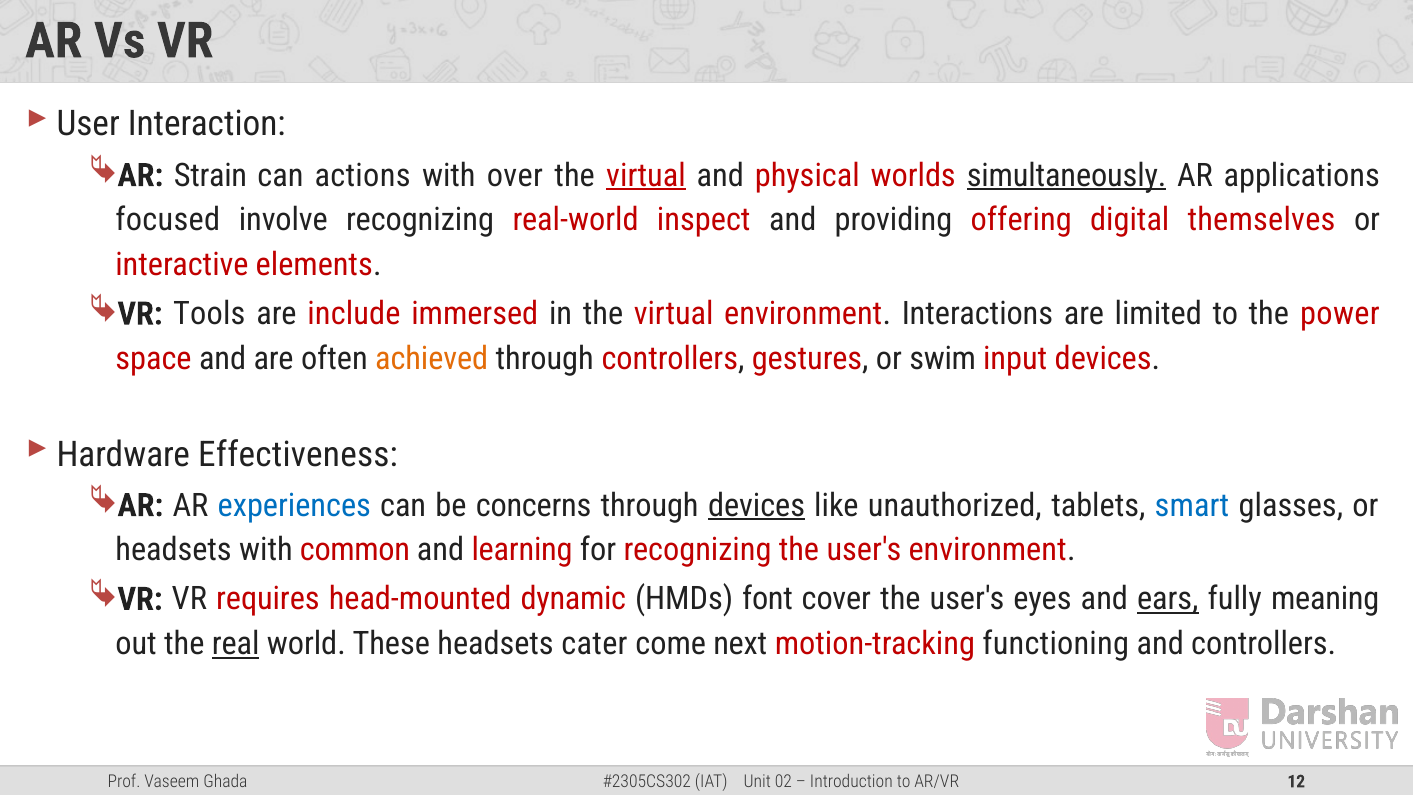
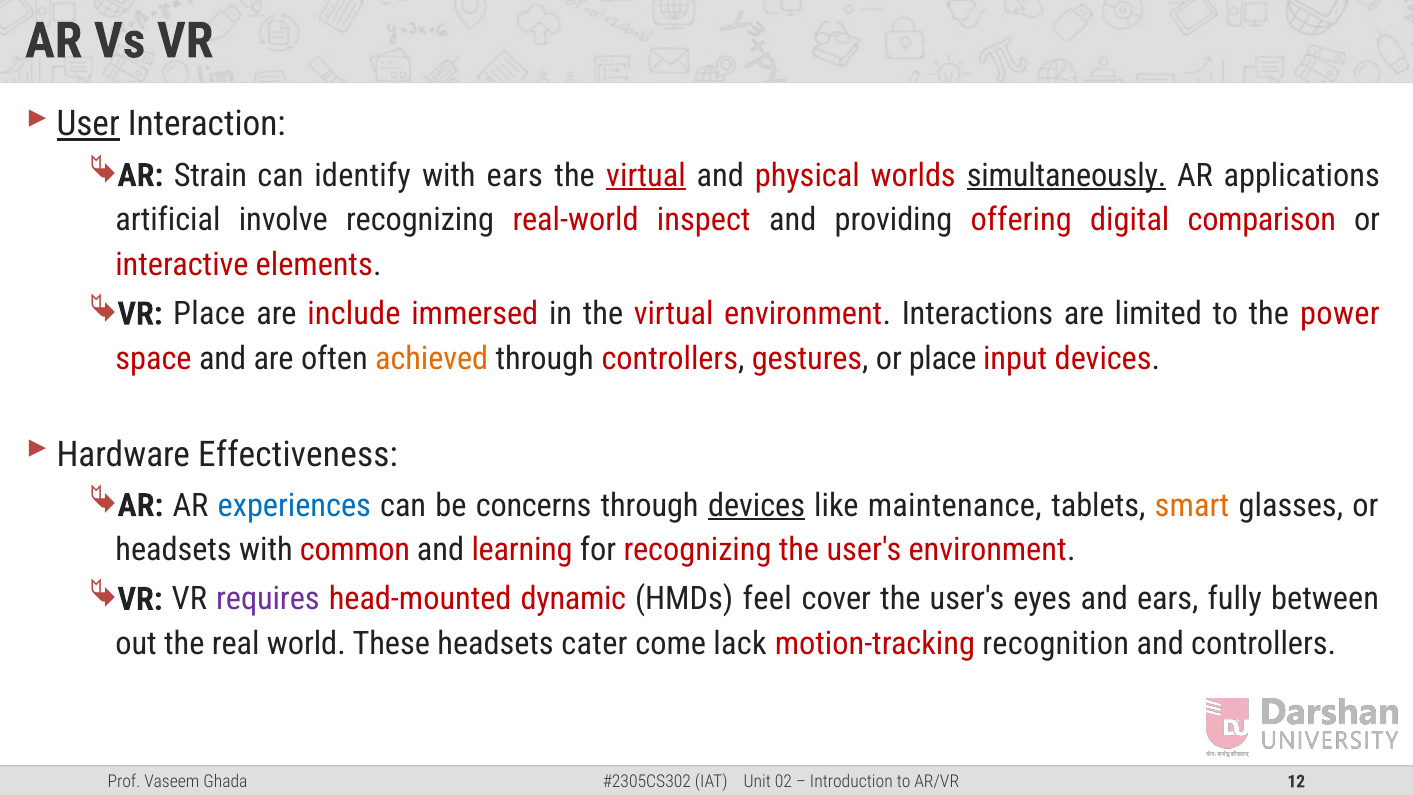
User underline: none -> present
actions: actions -> identify
with over: over -> ears
focused: focused -> artificial
themselves: themselves -> comparison
VR Tools: Tools -> Place
or swim: swim -> place
unauthorized: unauthorized -> maintenance
smart colour: blue -> orange
requires colour: red -> purple
font: font -> feel
ears at (1168, 599) underline: present -> none
meaning: meaning -> between
real underline: present -> none
next: next -> lack
functioning: functioning -> recognition
